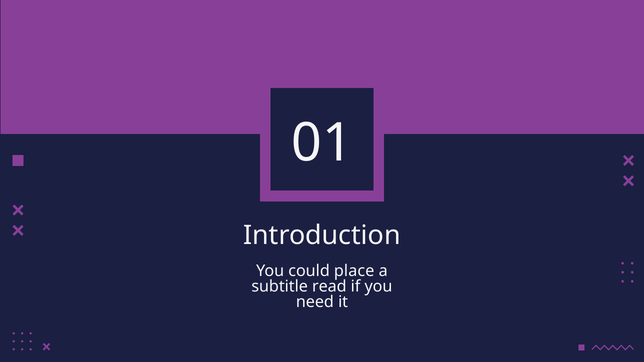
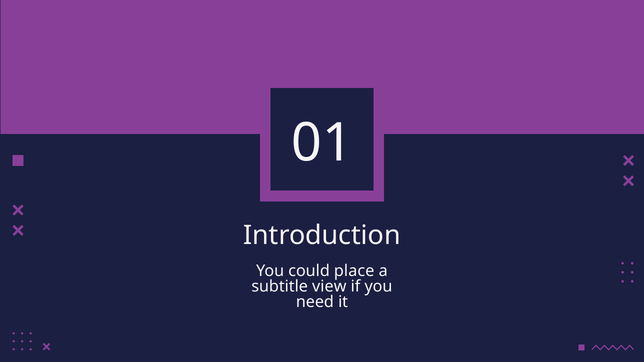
read: read -> view
